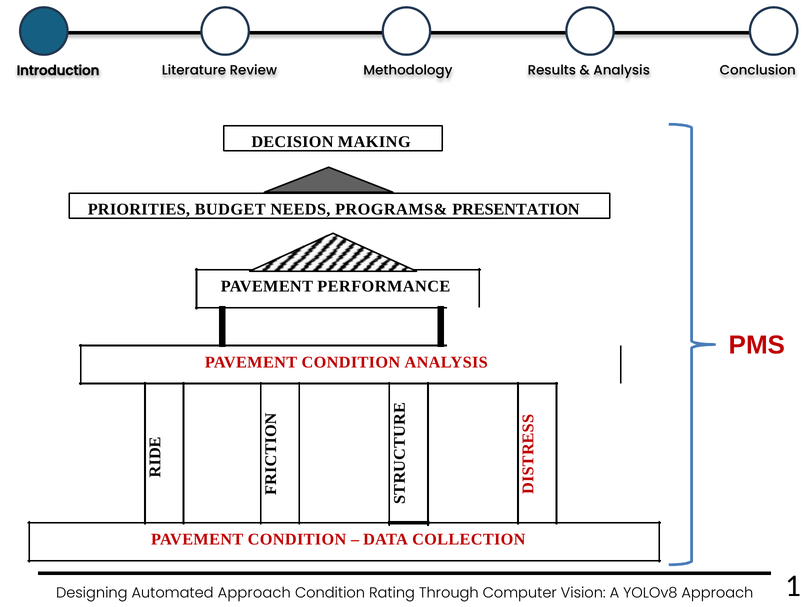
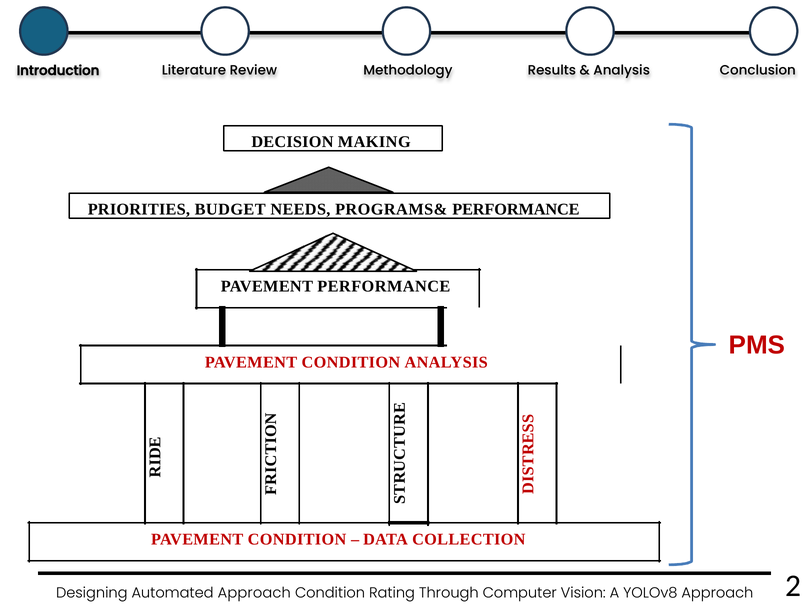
PROGRAMS& PRESENTATION: PRESENTATION -> PERFORMANCE
1: 1 -> 2
